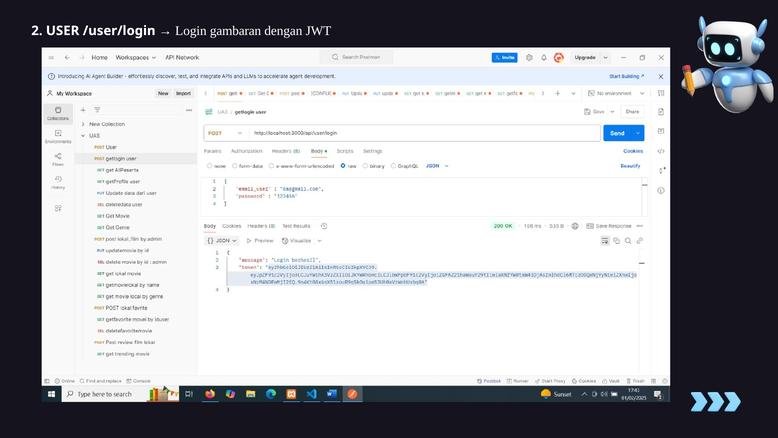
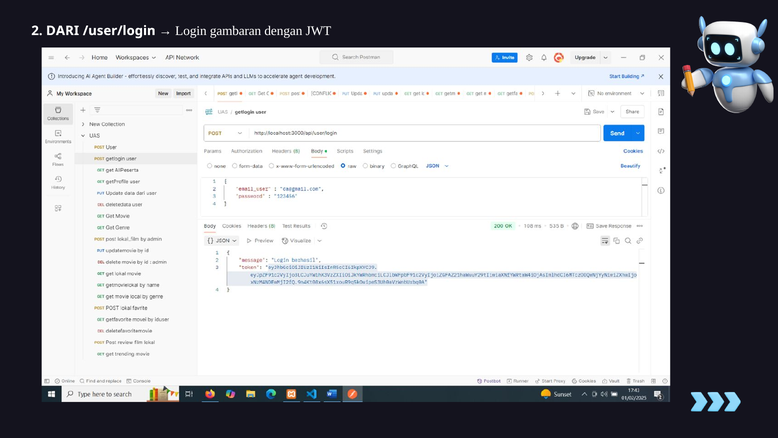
USER: USER -> DARI
